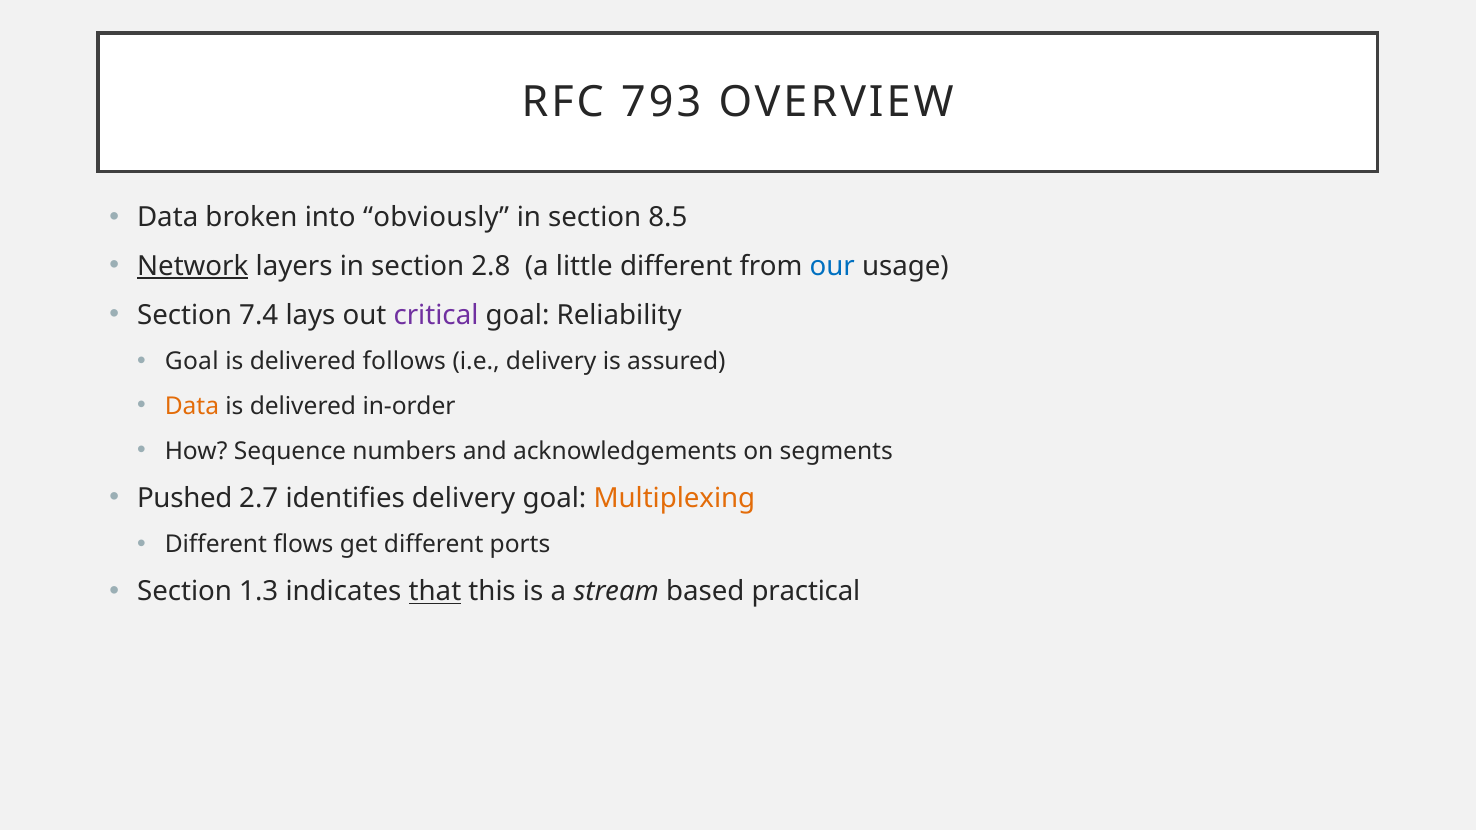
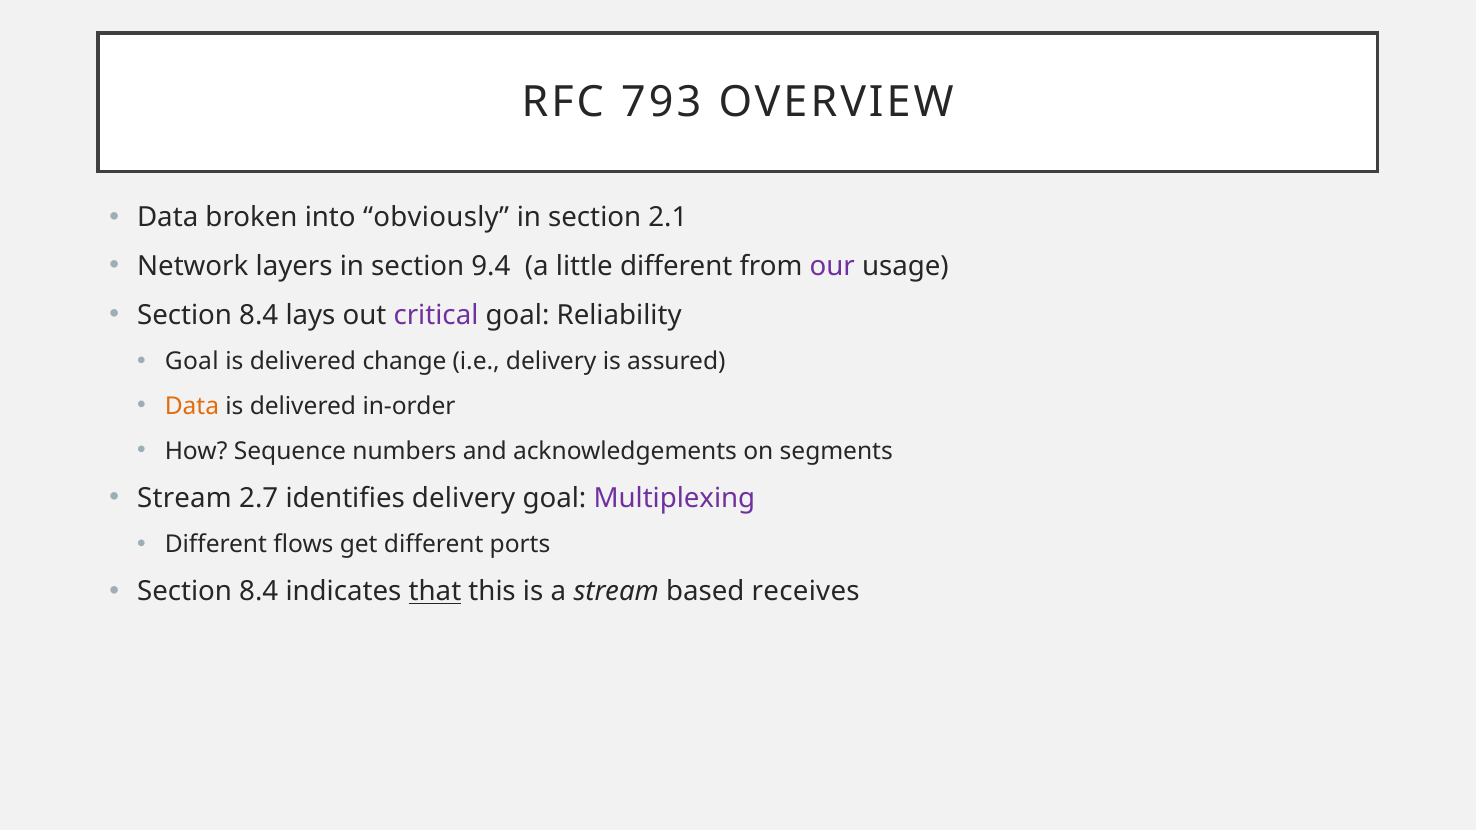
8.5: 8.5 -> 2.1
Network underline: present -> none
2.8: 2.8 -> 9.4
our colour: blue -> purple
7.4 at (259, 315): 7.4 -> 8.4
follows: follows -> change
Pushed at (185, 498): Pushed -> Stream
Multiplexing colour: orange -> purple
1.3 at (259, 592): 1.3 -> 8.4
practical: practical -> receives
